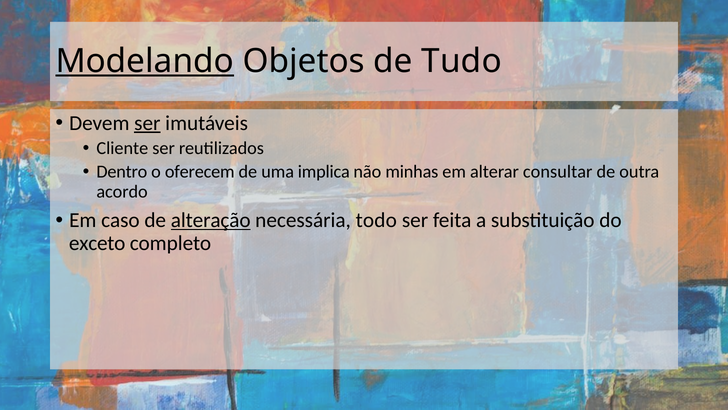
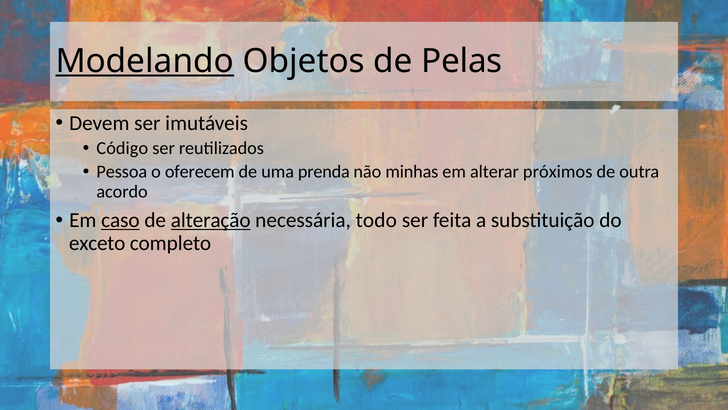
Tudo: Tudo -> Pelas
ser at (147, 123) underline: present -> none
Cliente: Cliente -> Código
Dentro: Dentro -> Pessoa
implica: implica -> prenda
consultar: consultar -> próximos
caso underline: none -> present
